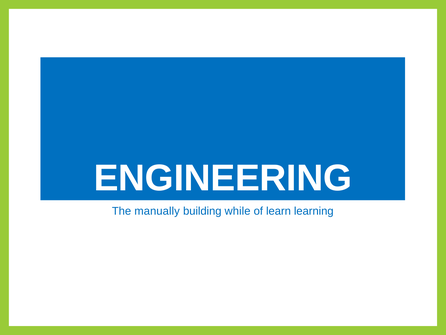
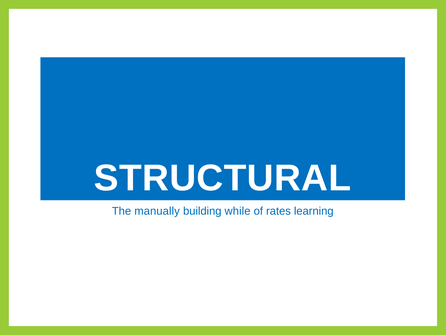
ENGINEERING: ENGINEERING -> STRUCTURAL
learn: learn -> rates
